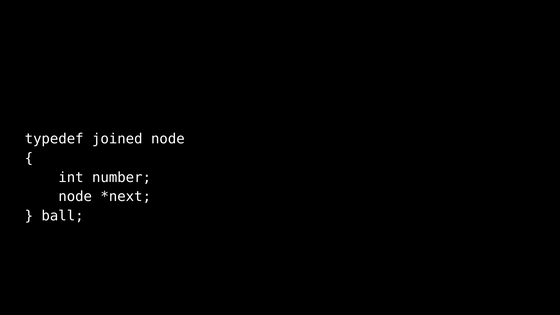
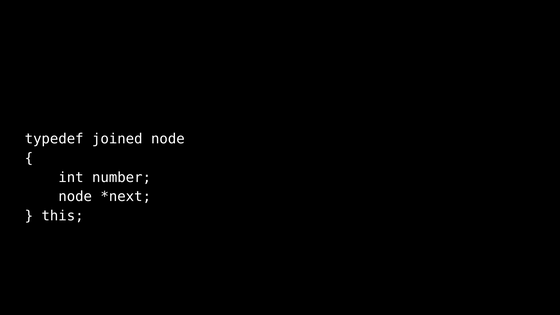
ball: ball -> this
